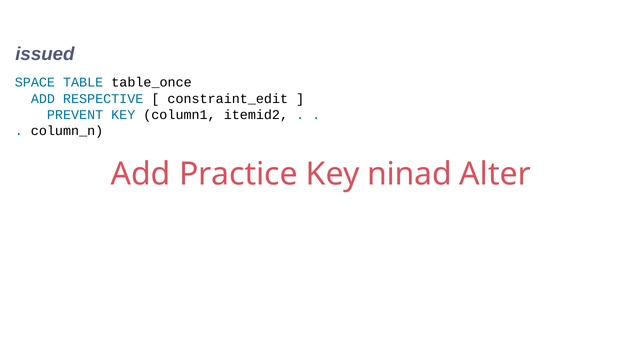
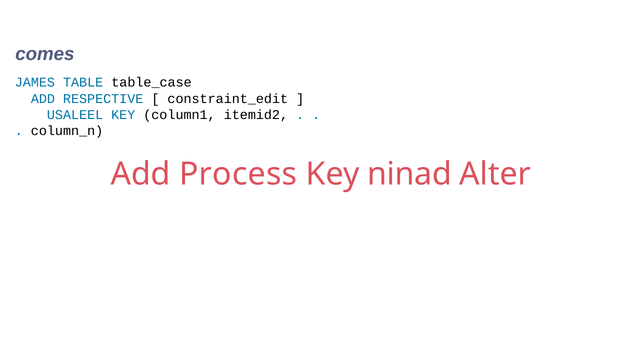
issued: issued -> comes
SPACE: SPACE -> JAMES
table_once: table_once -> table_case
PREVENT: PREVENT -> USALEEL
Practice: Practice -> Process
